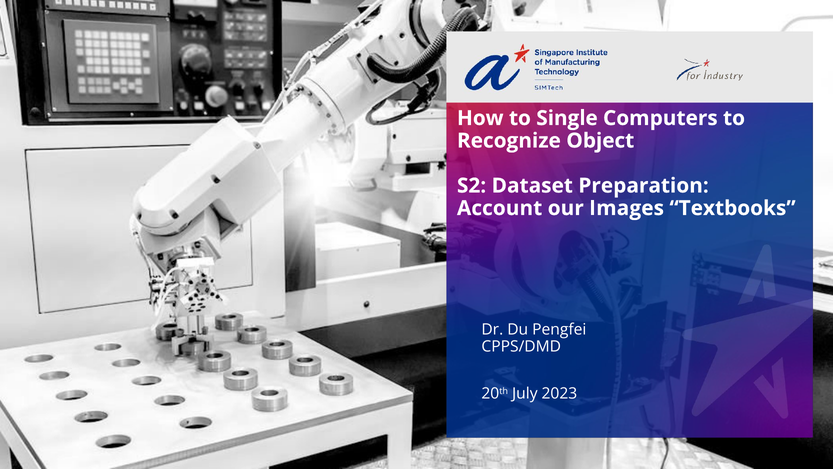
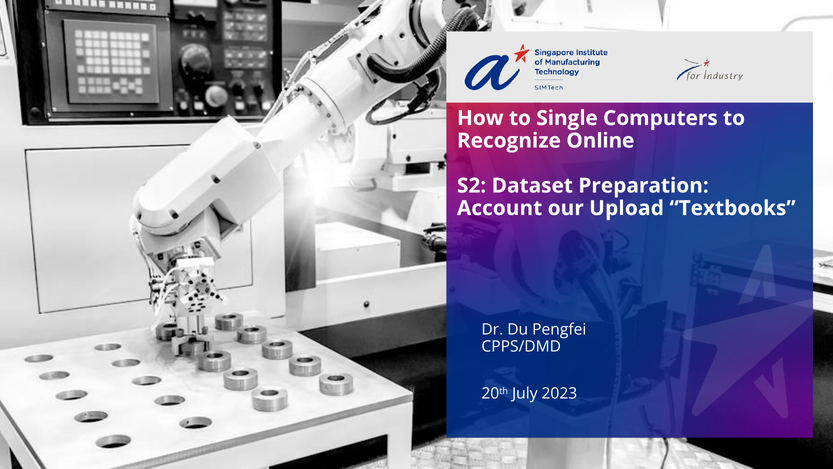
Object: Object -> Online
Images: Images -> Upload
